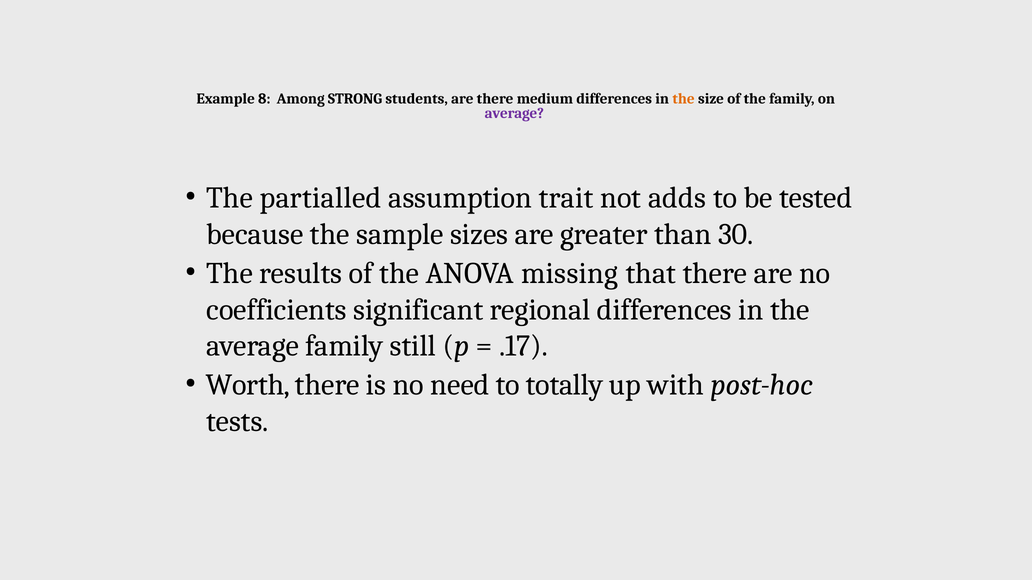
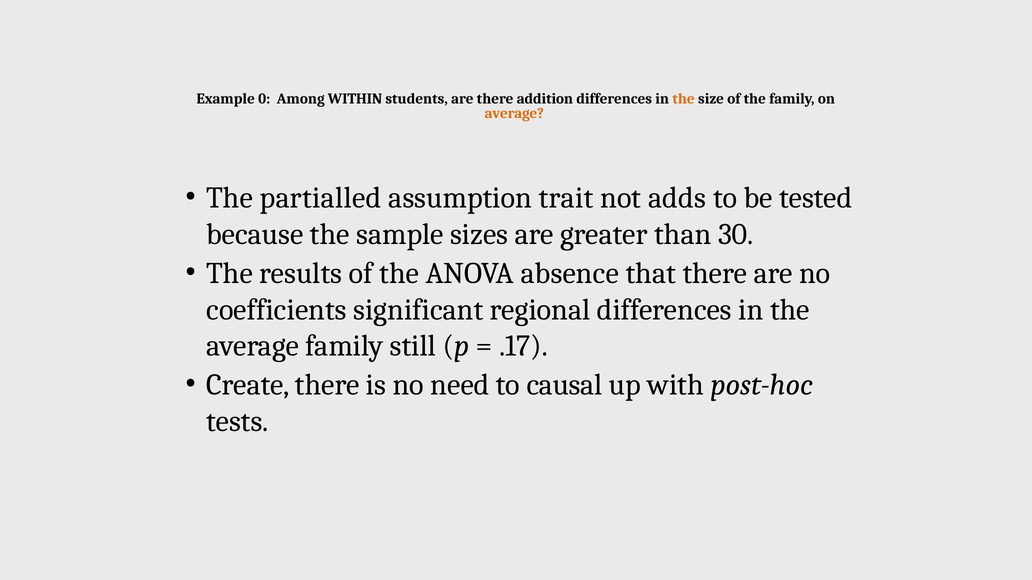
8: 8 -> 0
STRONG: STRONG -> WITHIN
medium: medium -> addition
average at (514, 113) colour: purple -> orange
missing: missing -> absence
Worth: Worth -> Create
totally: totally -> causal
